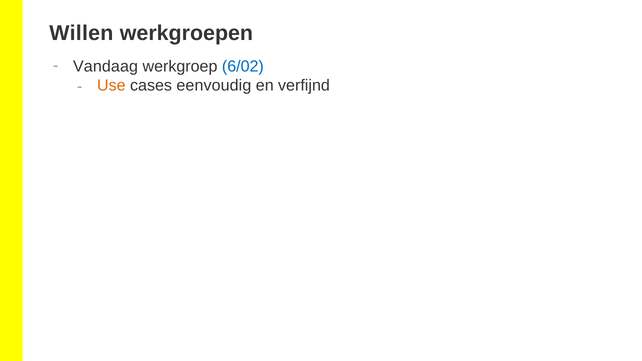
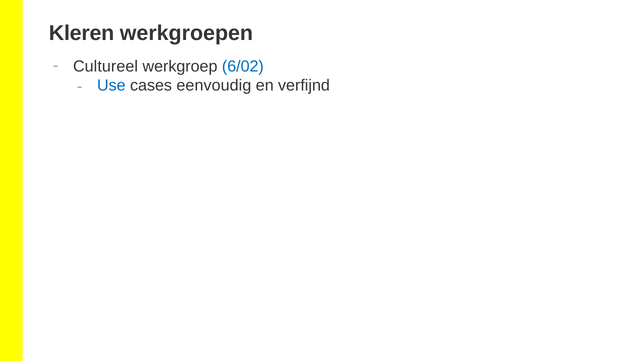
Willen: Willen -> Kleren
Vandaag: Vandaag -> Cultureel
Use colour: orange -> blue
